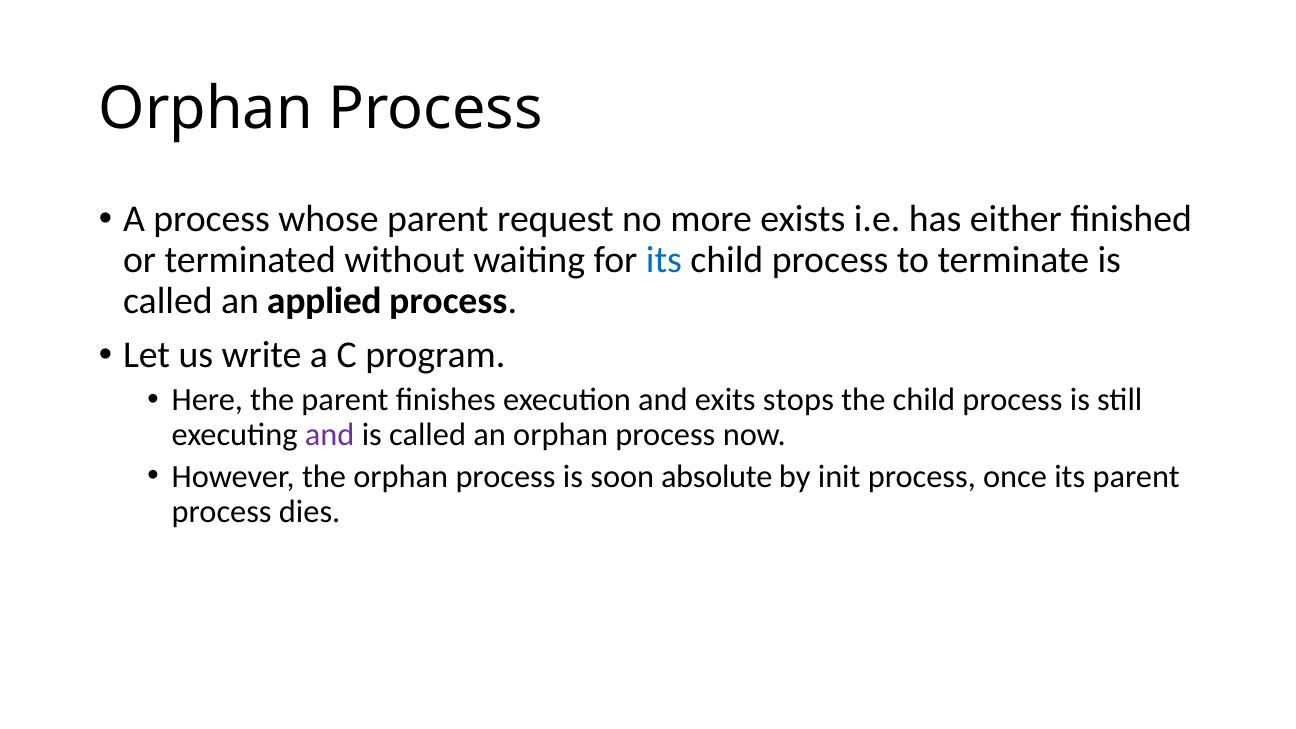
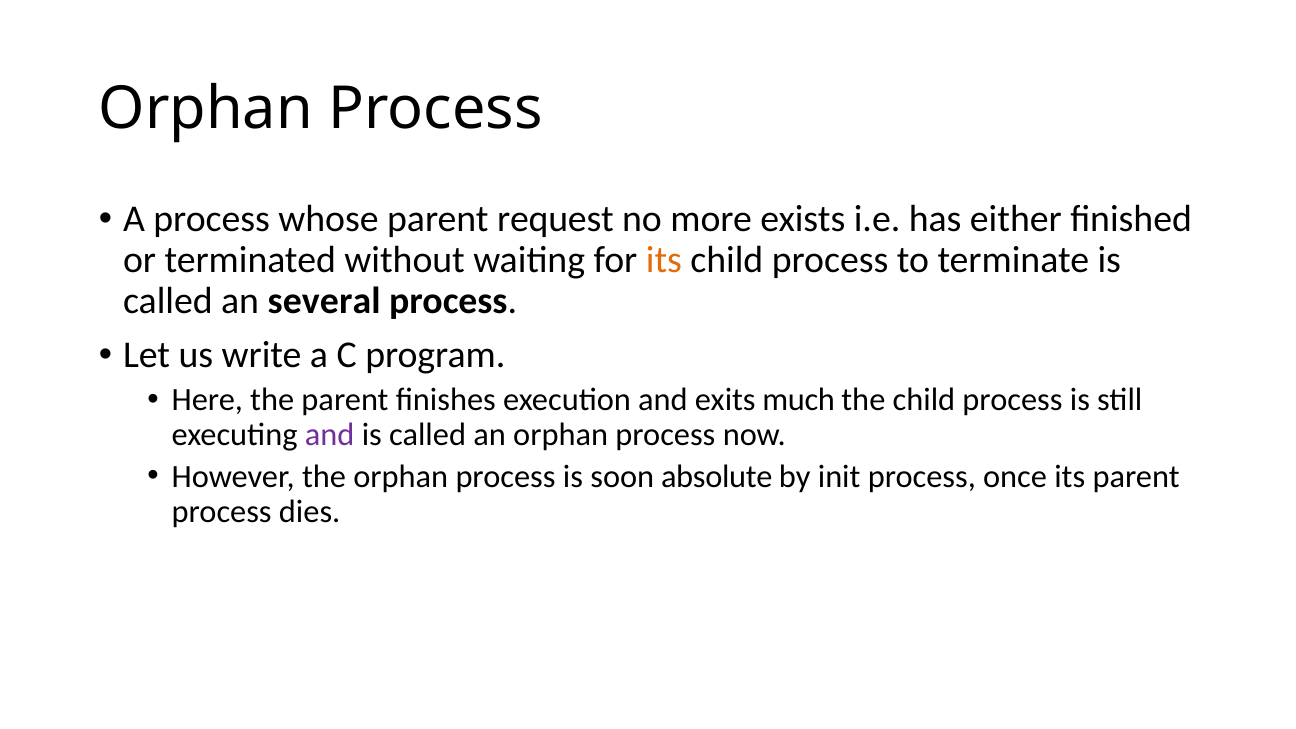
its at (664, 260) colour: blue -> orange
applied: applied -> several
stops: stops -> much
